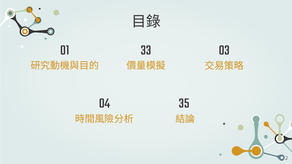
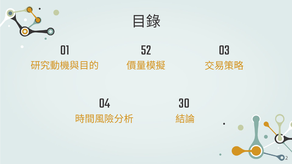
33: 33 -> 52
35: 35 -> 30
